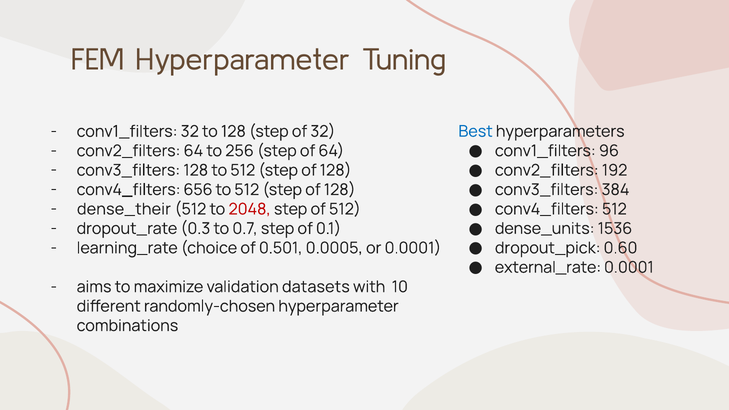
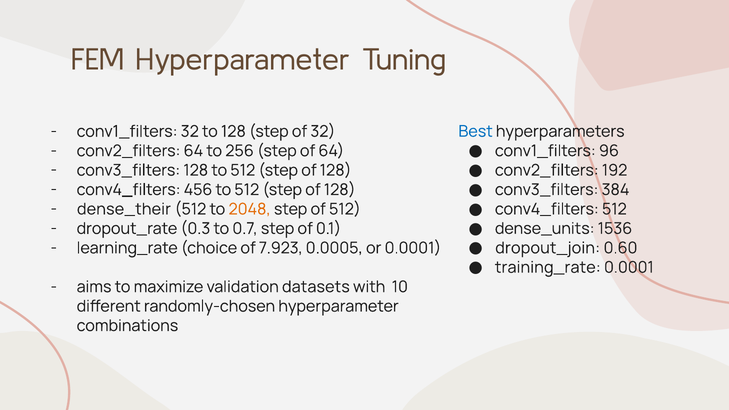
656: 656 -> 456
2048 colour: red -> orange
dropout_pick: dropout_pick -> dropout_join
0.501: 0.501 -> 7.923
external_rate: external_rate -> training_rate
